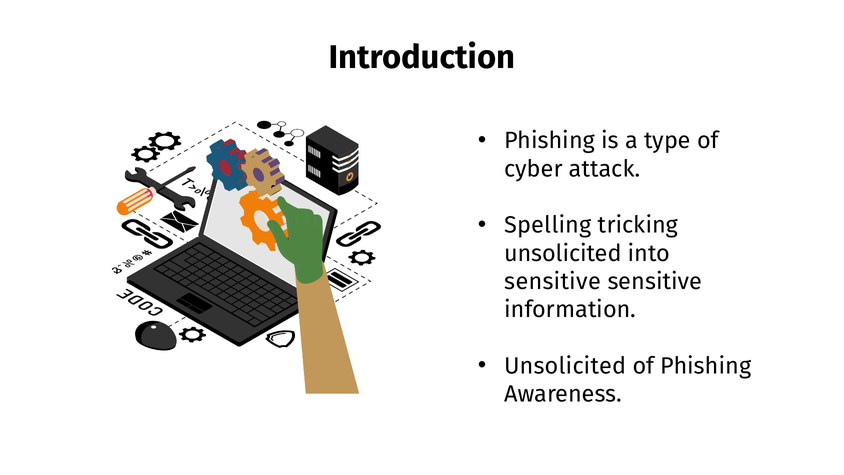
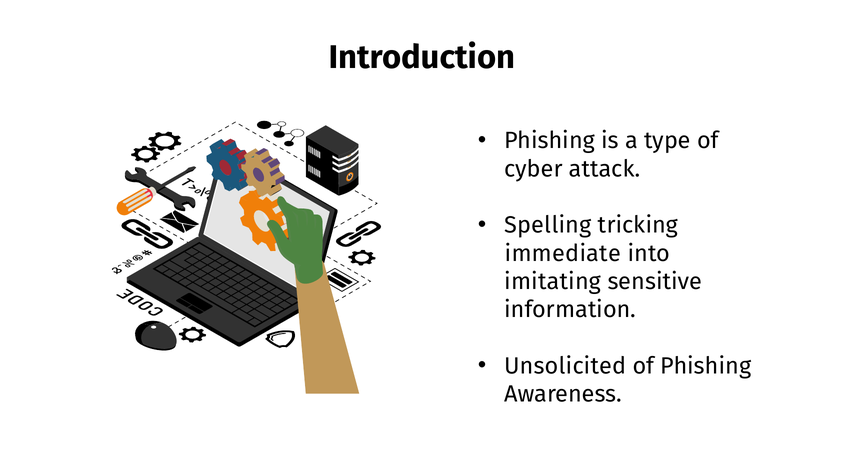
unsolicited at (563, 253): unsolicited -> immediate
sensitive at (553, 281): sensitive -> imitating
